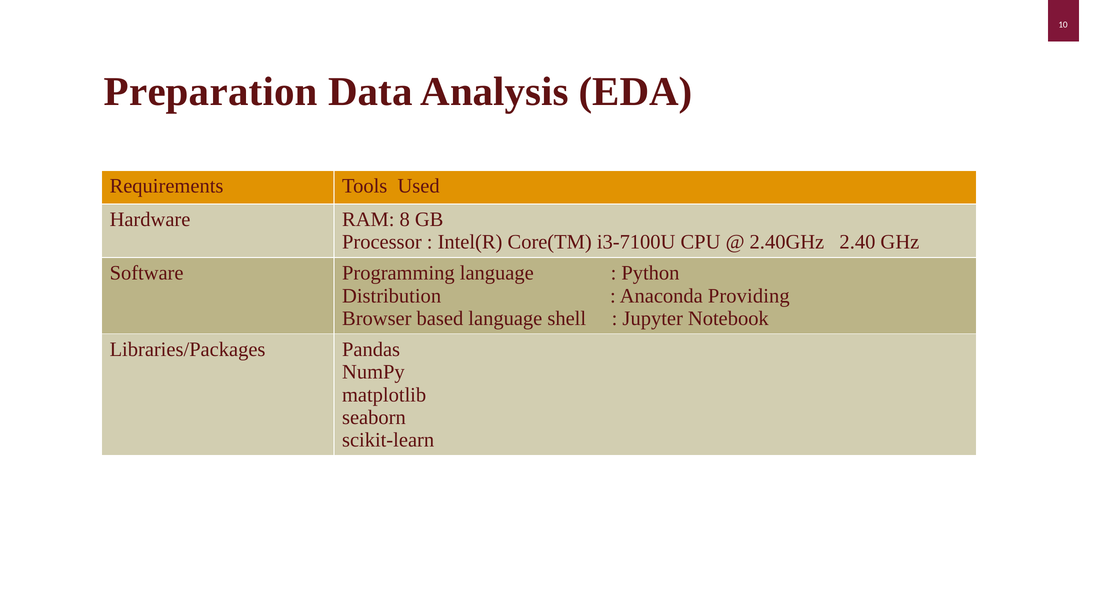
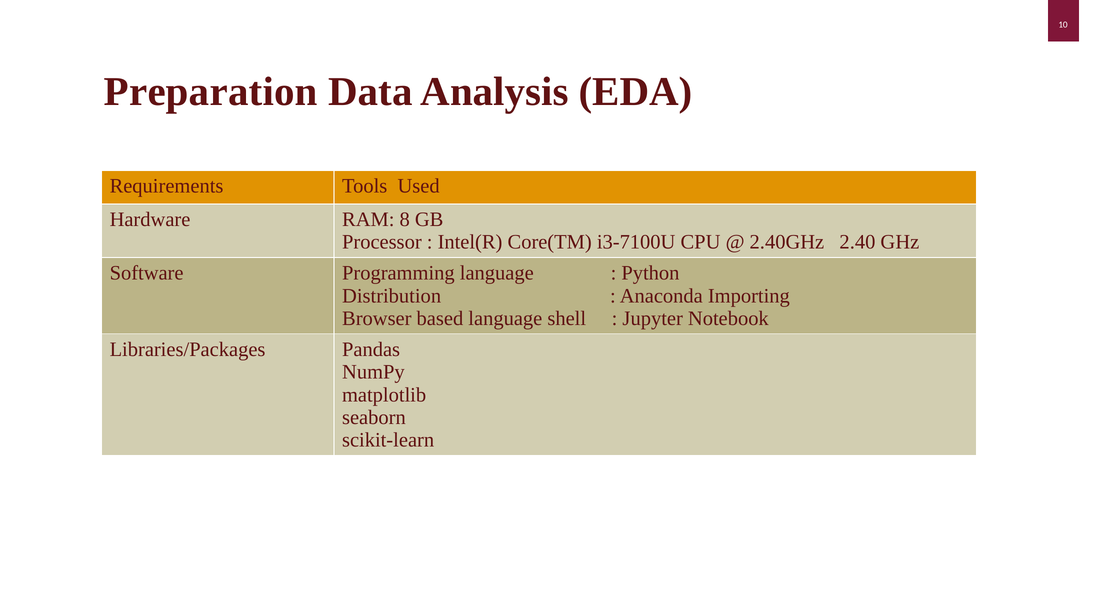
Providing: Providing -> Importing
